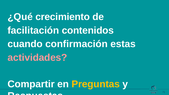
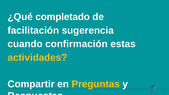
crecimiento: crecimiento -> completado
contenidos: contenidos -> sugerencia
actividades colour: pink -> yellow
